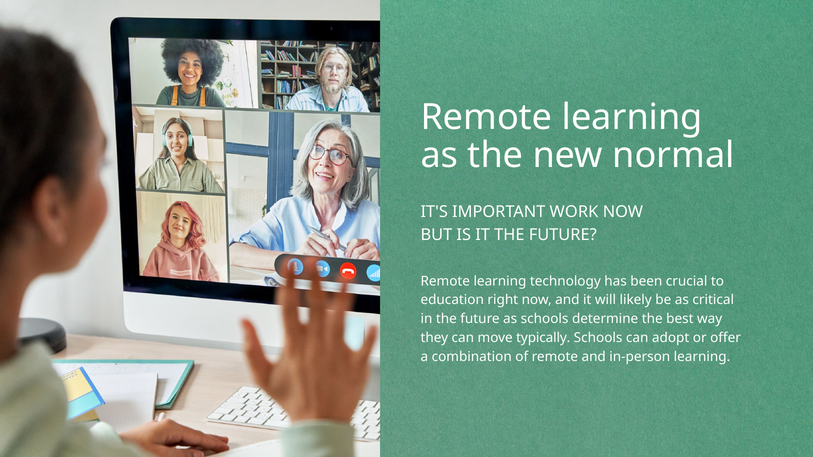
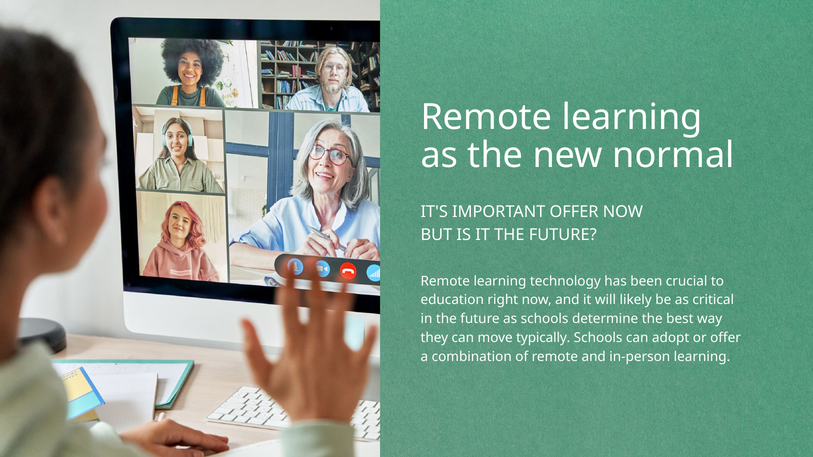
IMPORTANT WORK: WORK -> OFFER
